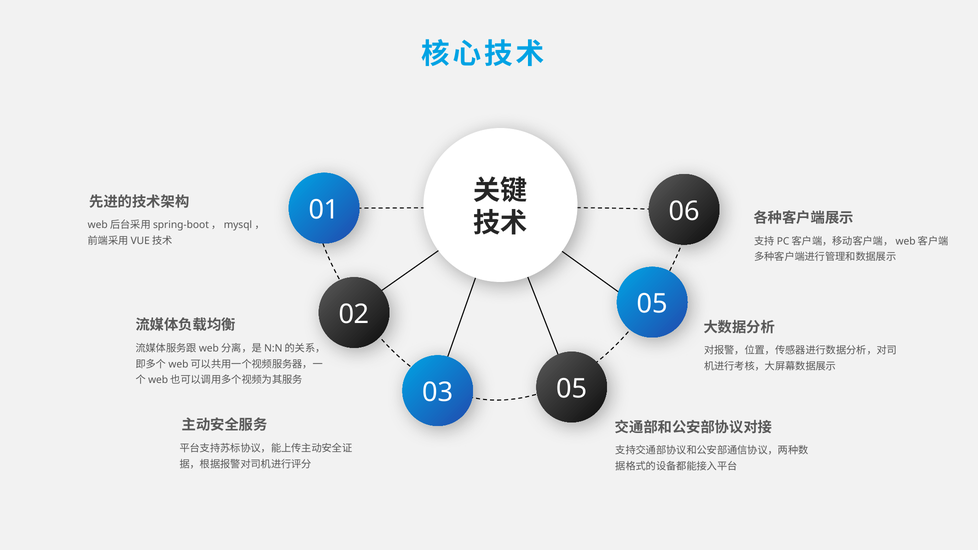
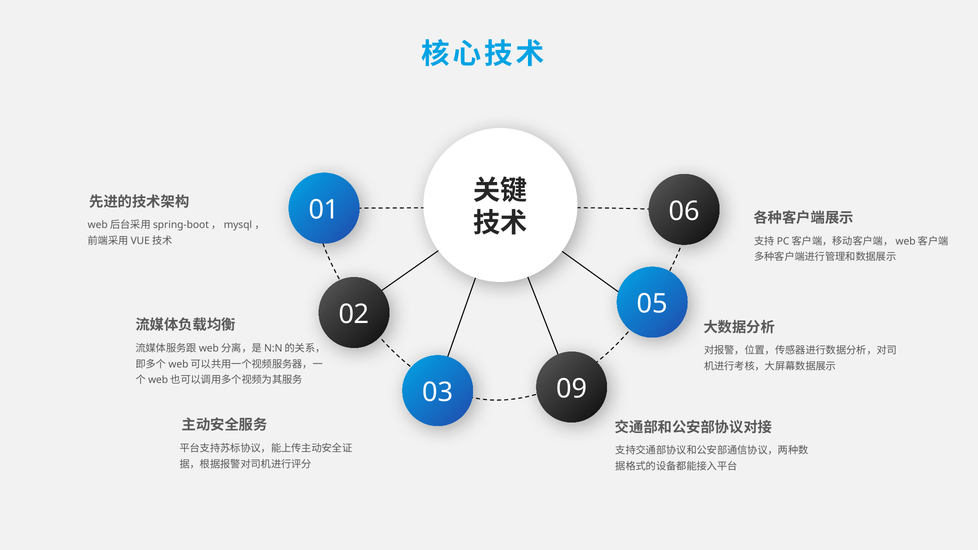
03 05: 05 -> 09
